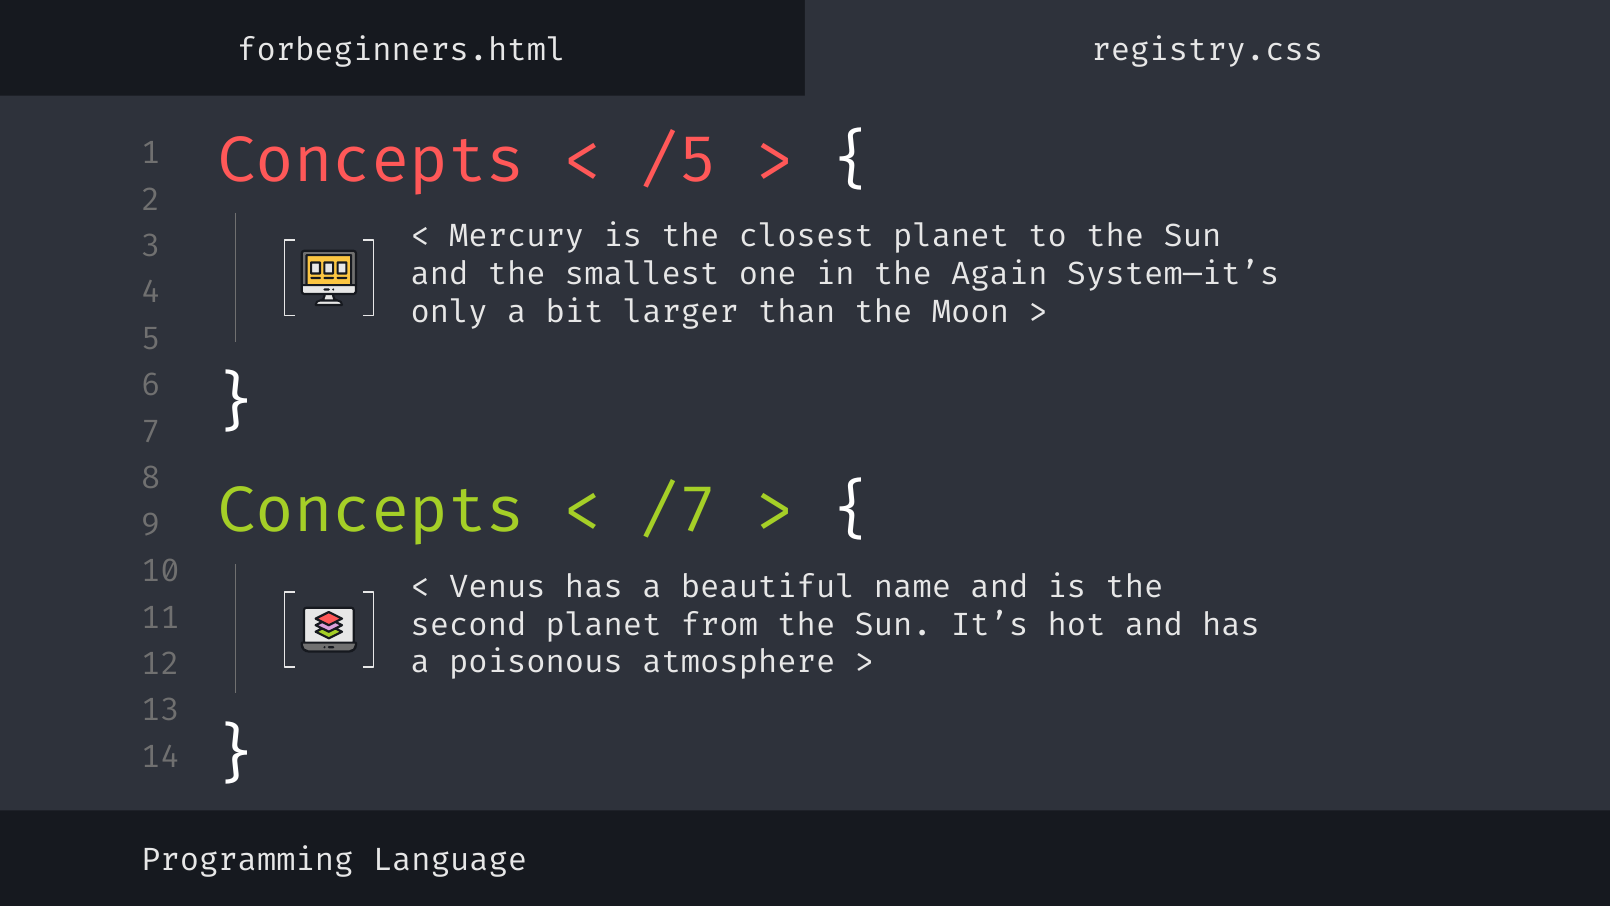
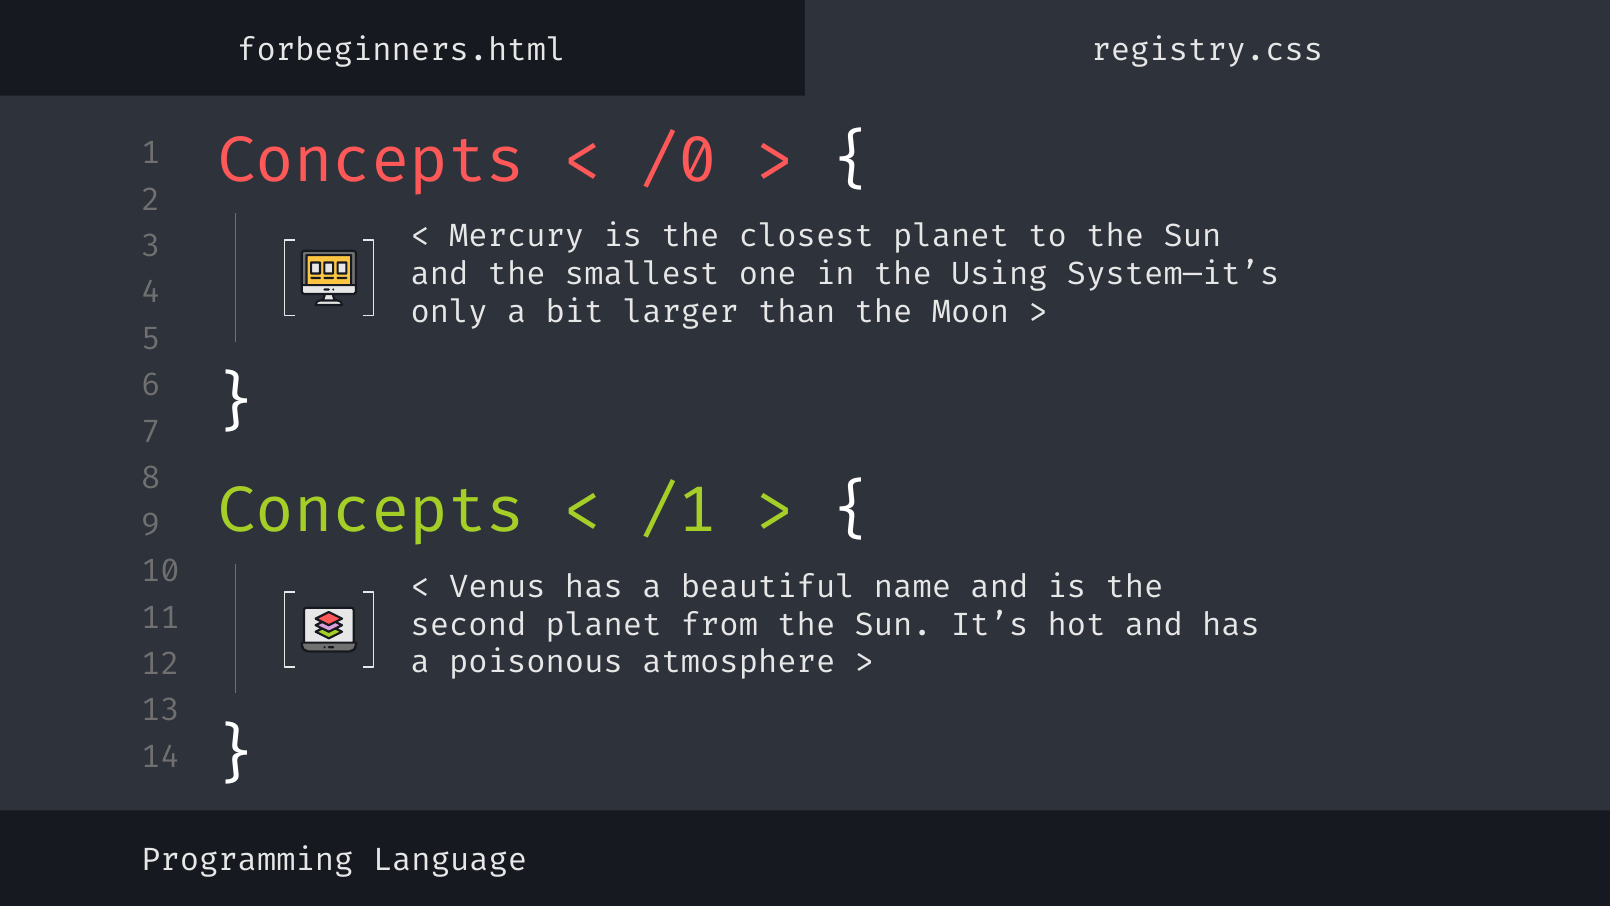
/5: /5 -> /0
Again: Again -> Using
/7: /7 -> /1
